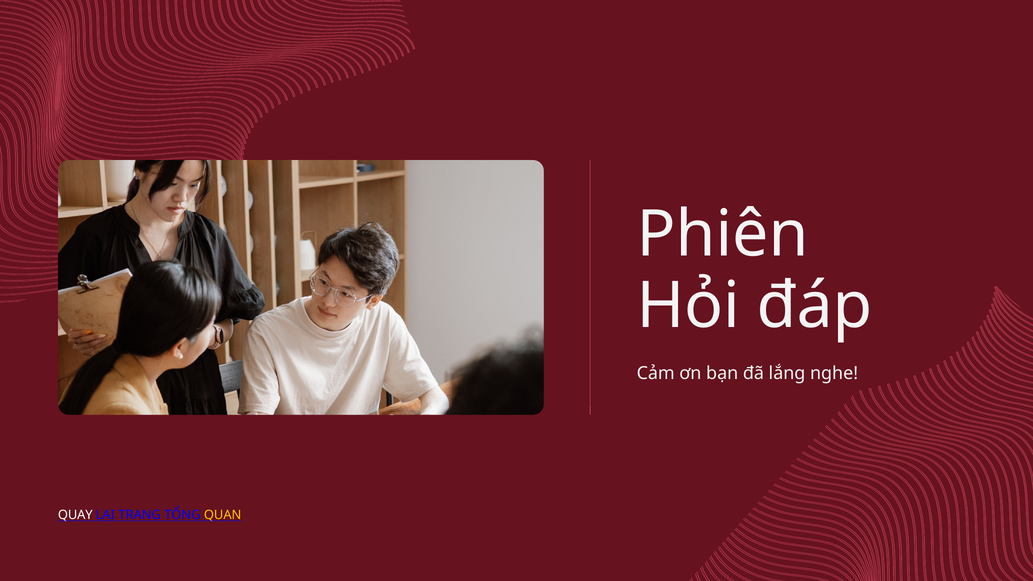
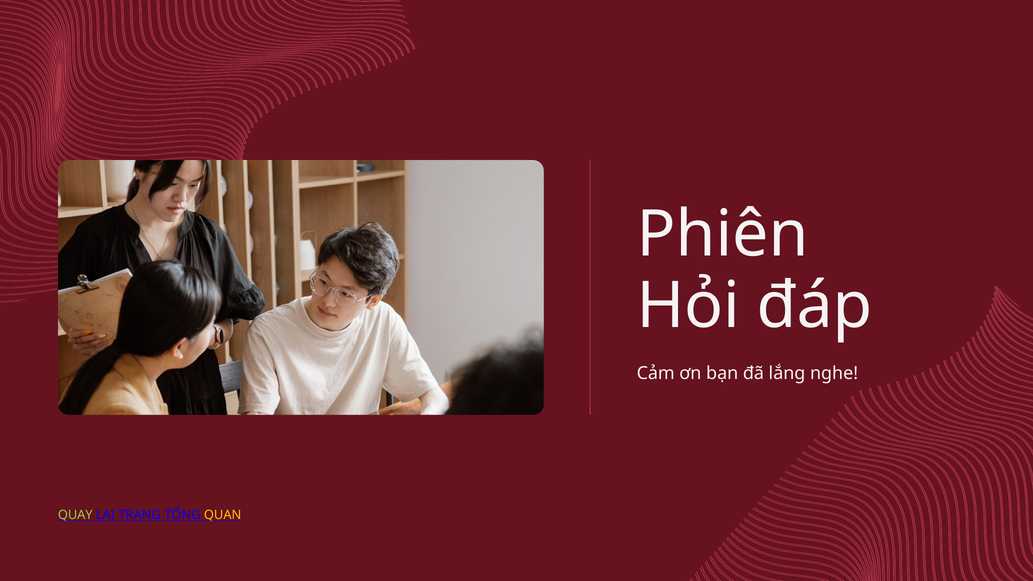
QUAY colour: white -> light green
